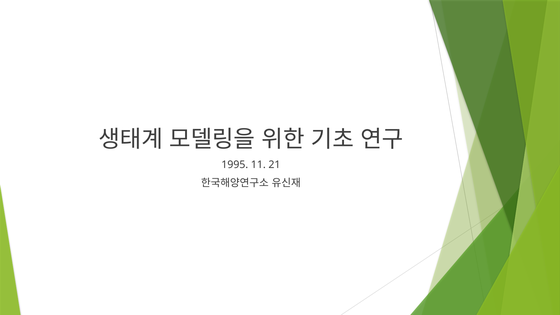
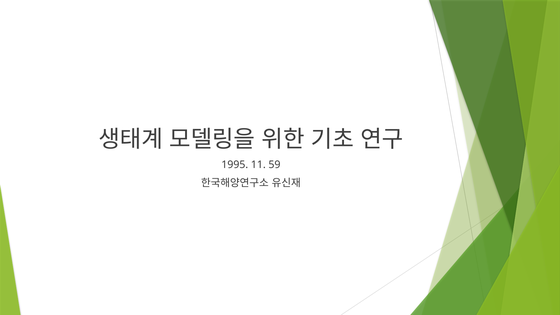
21: 21 -> 59
